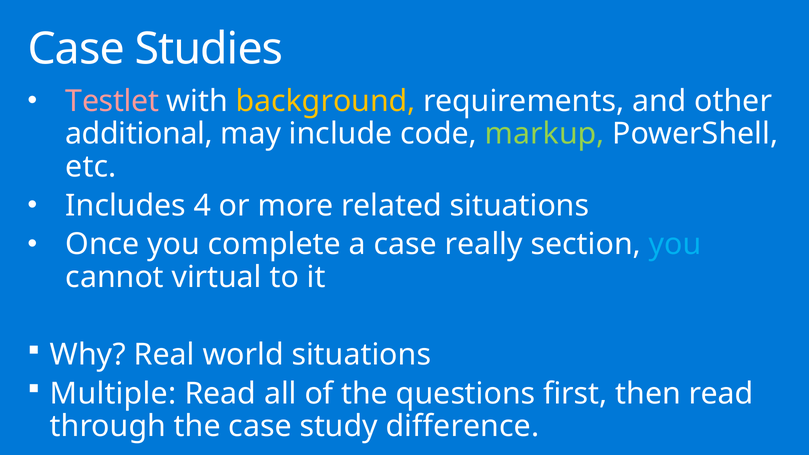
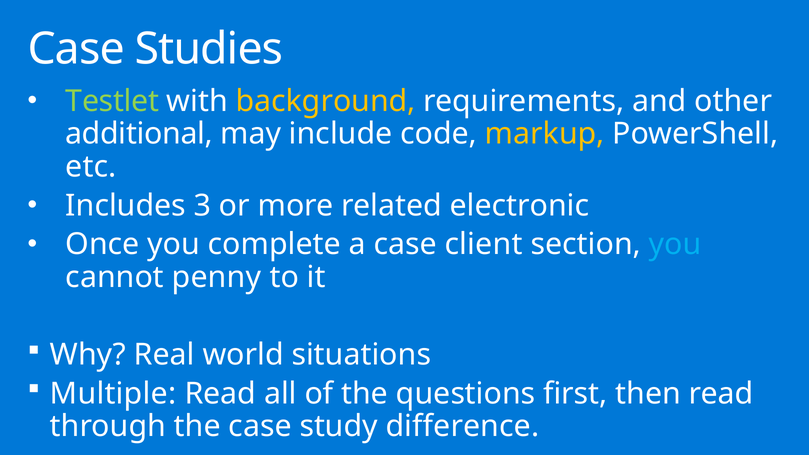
Testlet colour: pink -> light green
markup colour: light green -> yellow
4: 4 -> 3
related situations: situations -> electronic
really: really -> client
virtual: virtual -> penny
